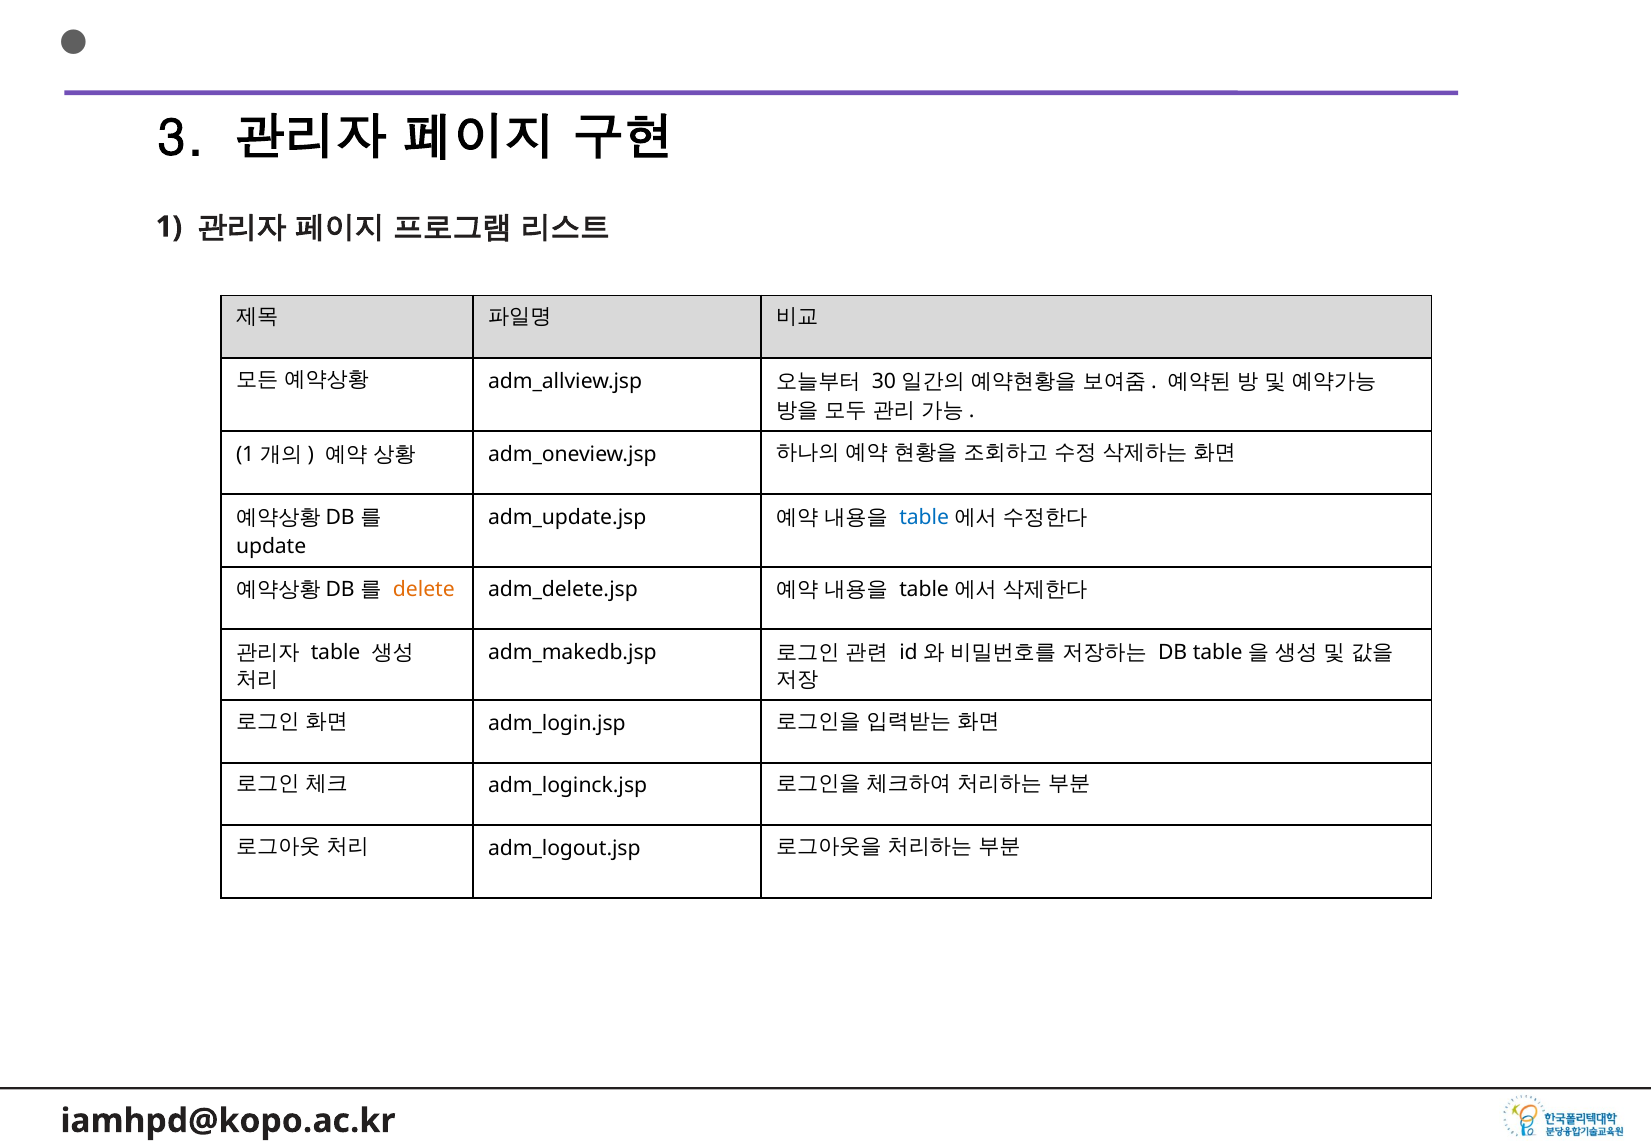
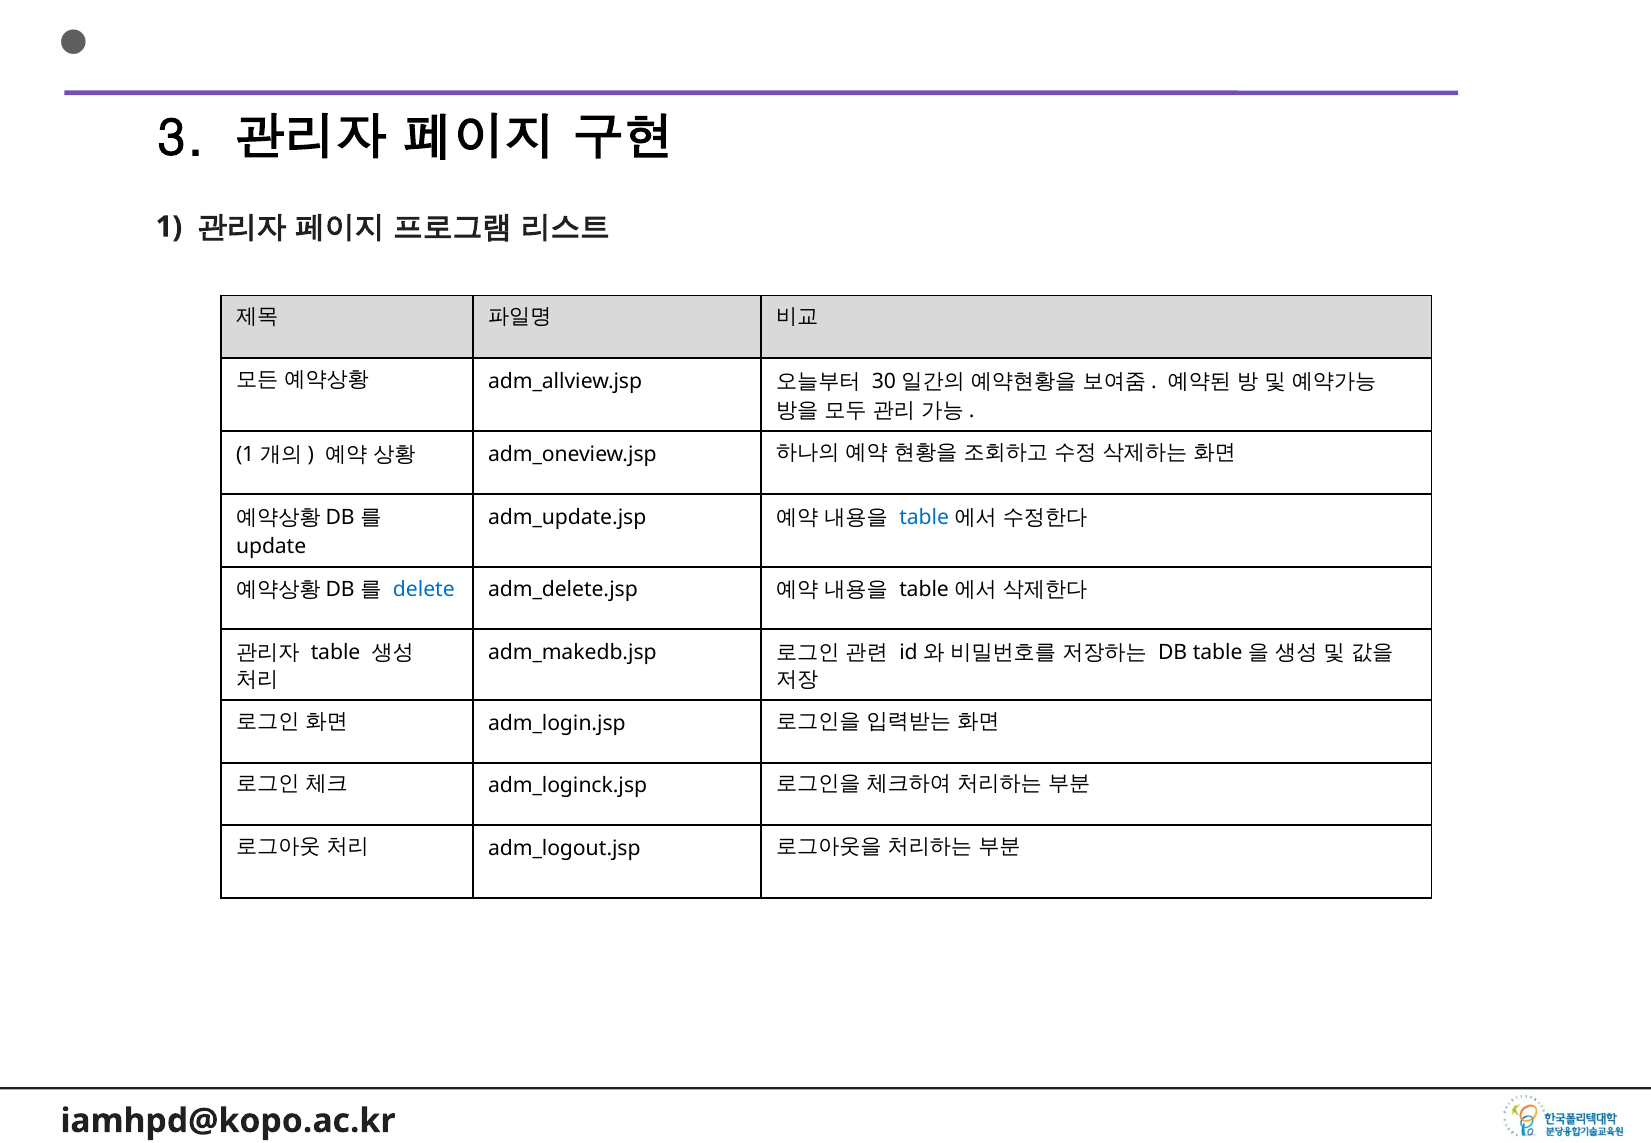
delete colour: orange -> blue
